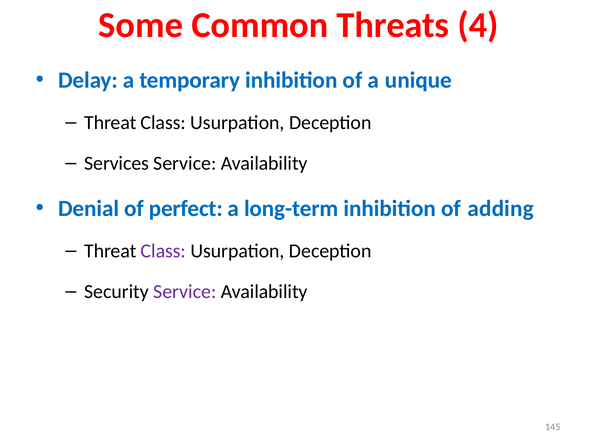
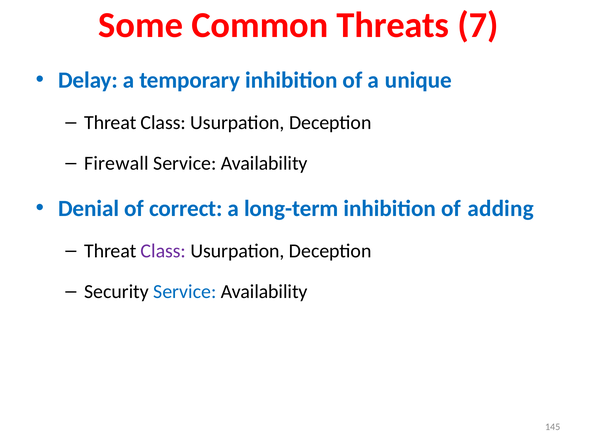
4: 4 -> 7
Services: Services -> Firewall
perfect: perfect -> correct
Service at (185, 292) colour: purple -> blue
